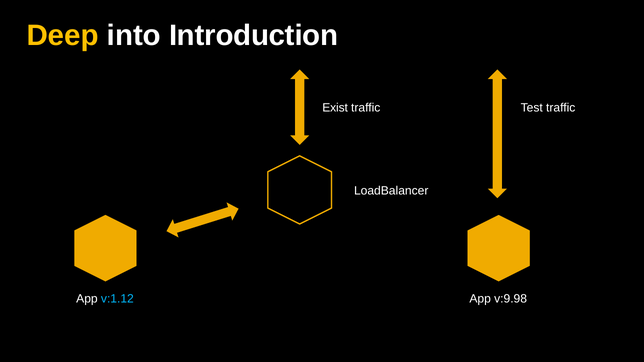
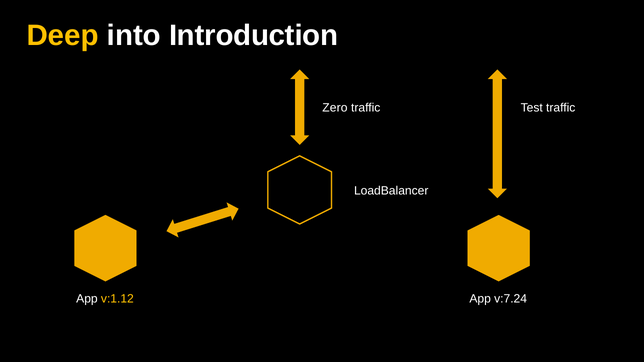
Exist: Exist -> Zero
v:1.12 colour: light blue -> yellow
v:9.98: v:9.98 -> v:7.24
